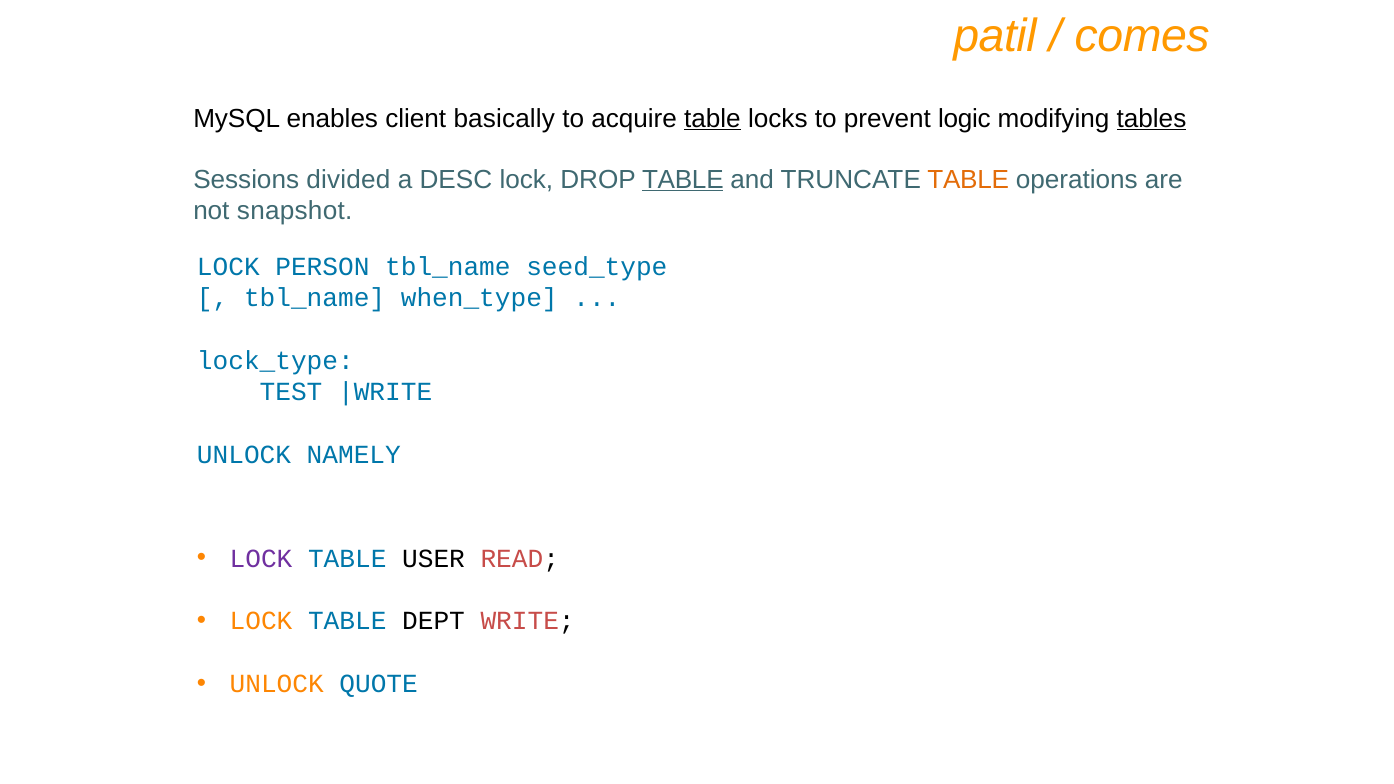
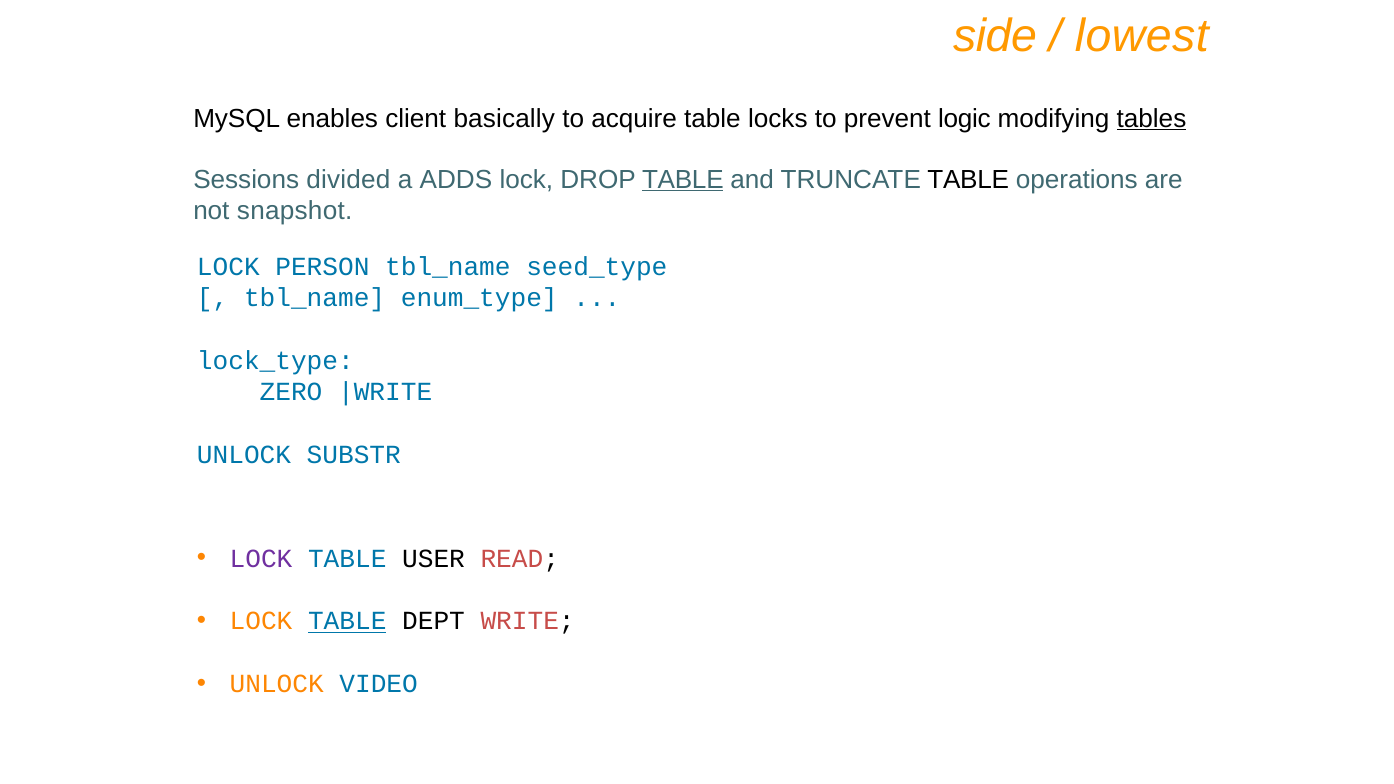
patil: patil -> side
comes: comes -> lowest
table at (712, 118) underline: present -> none
DESC: DESC -> ADDS
TABLE at (968, 179) colour: orange -> black
when_type: when_type -> enum_type
TEST: TEST -> ZERO
NAMELY: NAMELY -> SUBSTR
TABLE at (347, 621) underline: none -> present
QUOTE: QUOTE -> VIDEO
